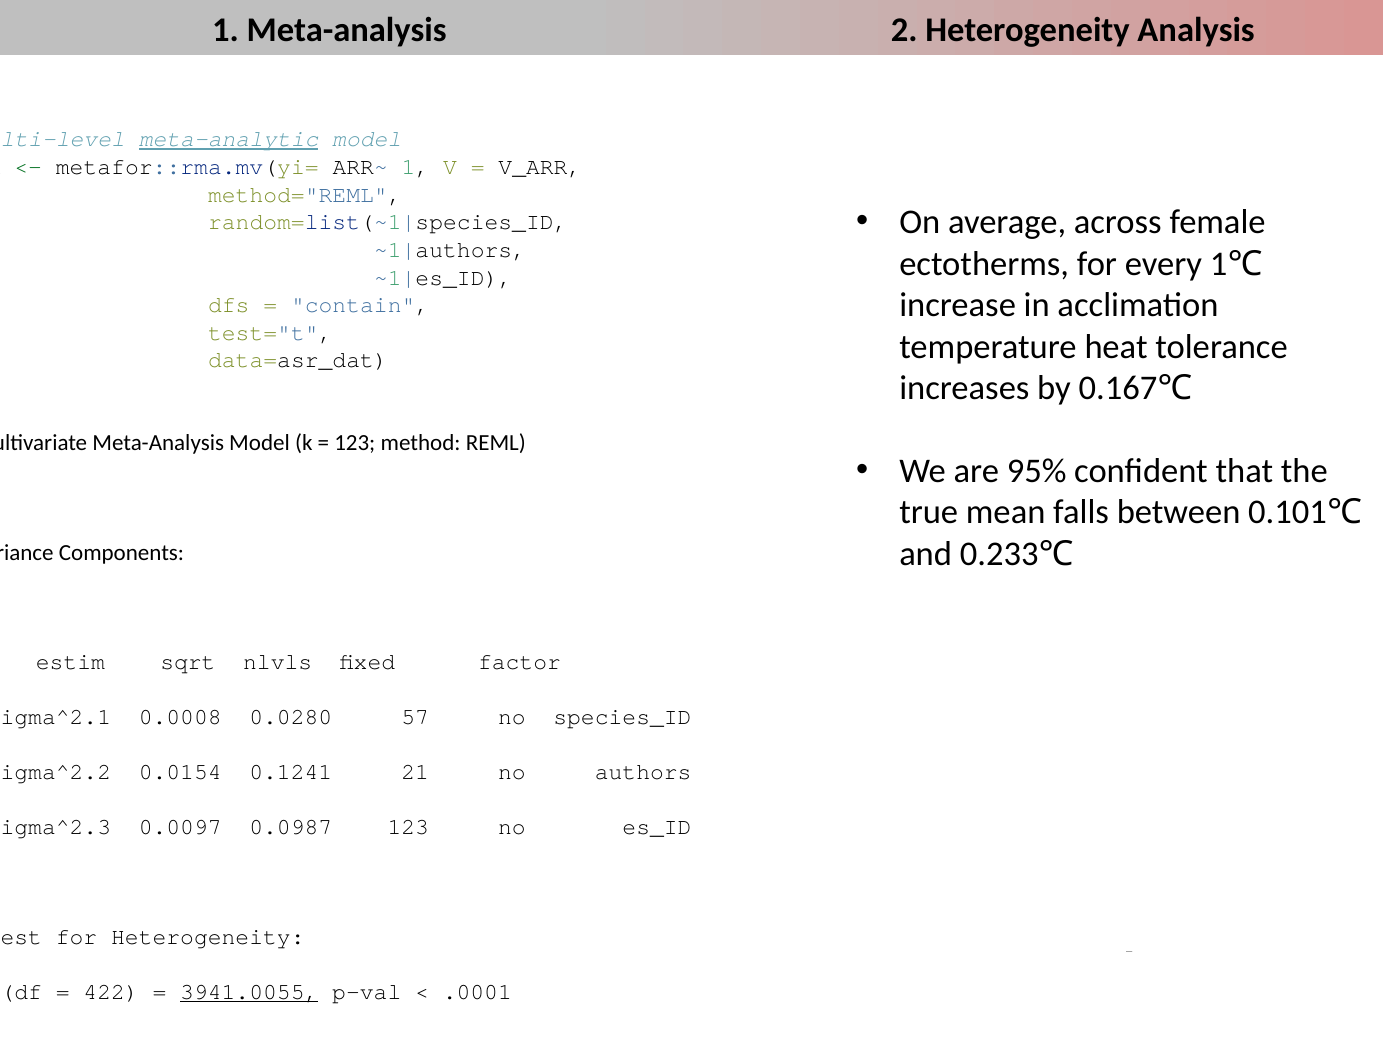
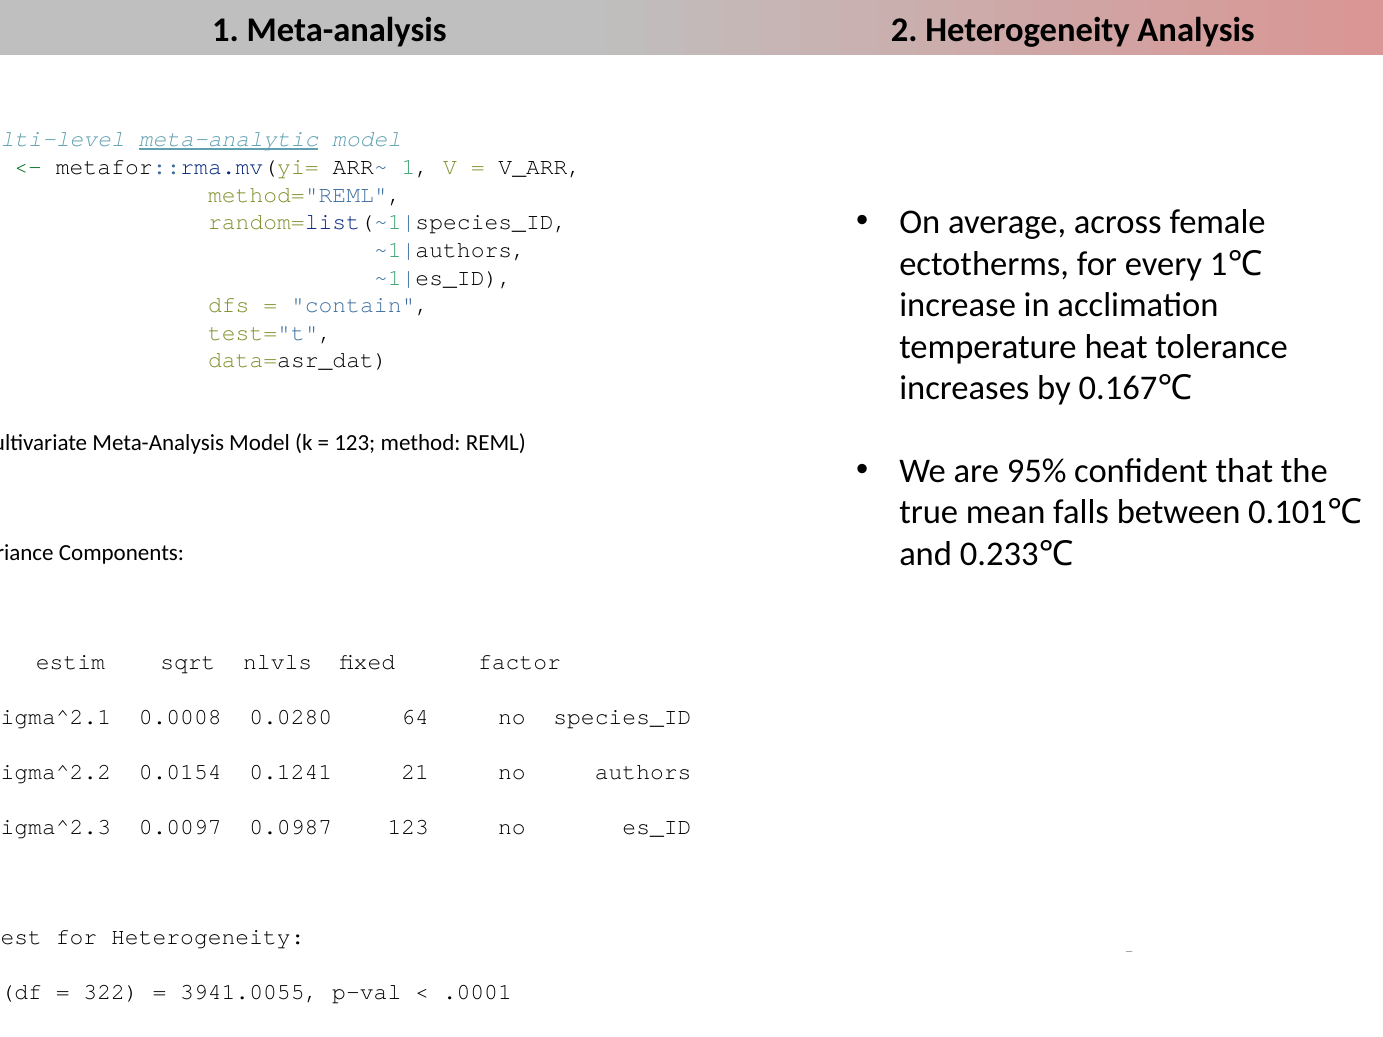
57: 57 -> 64
422: 422 -> 322
3941.0055 underline: present -> none
